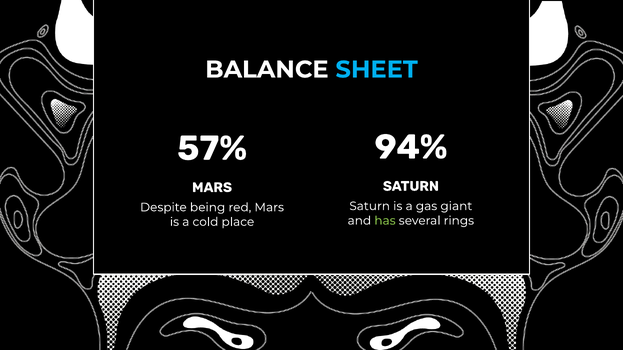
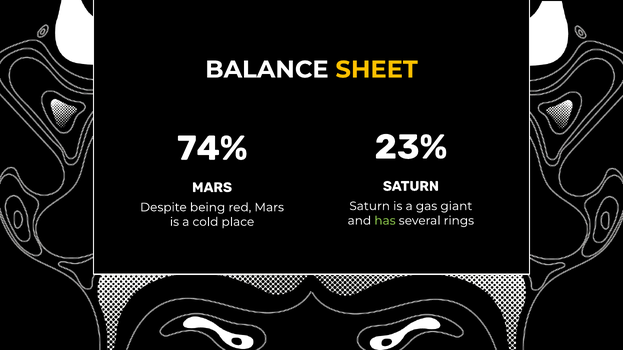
SHEET colour: light blue -> yellow
94%: 94% -> 23%
57%: 57% -> 74%
